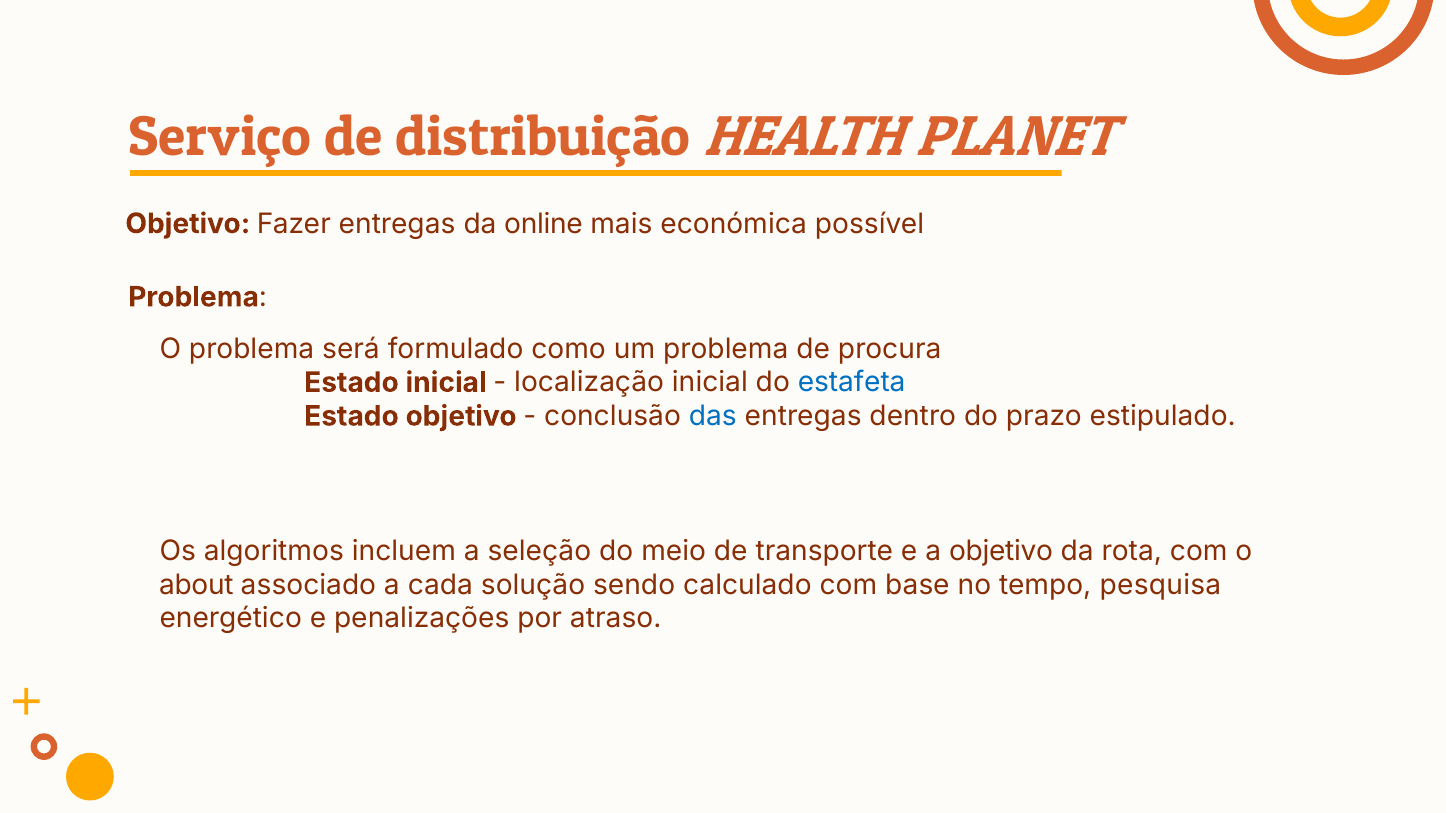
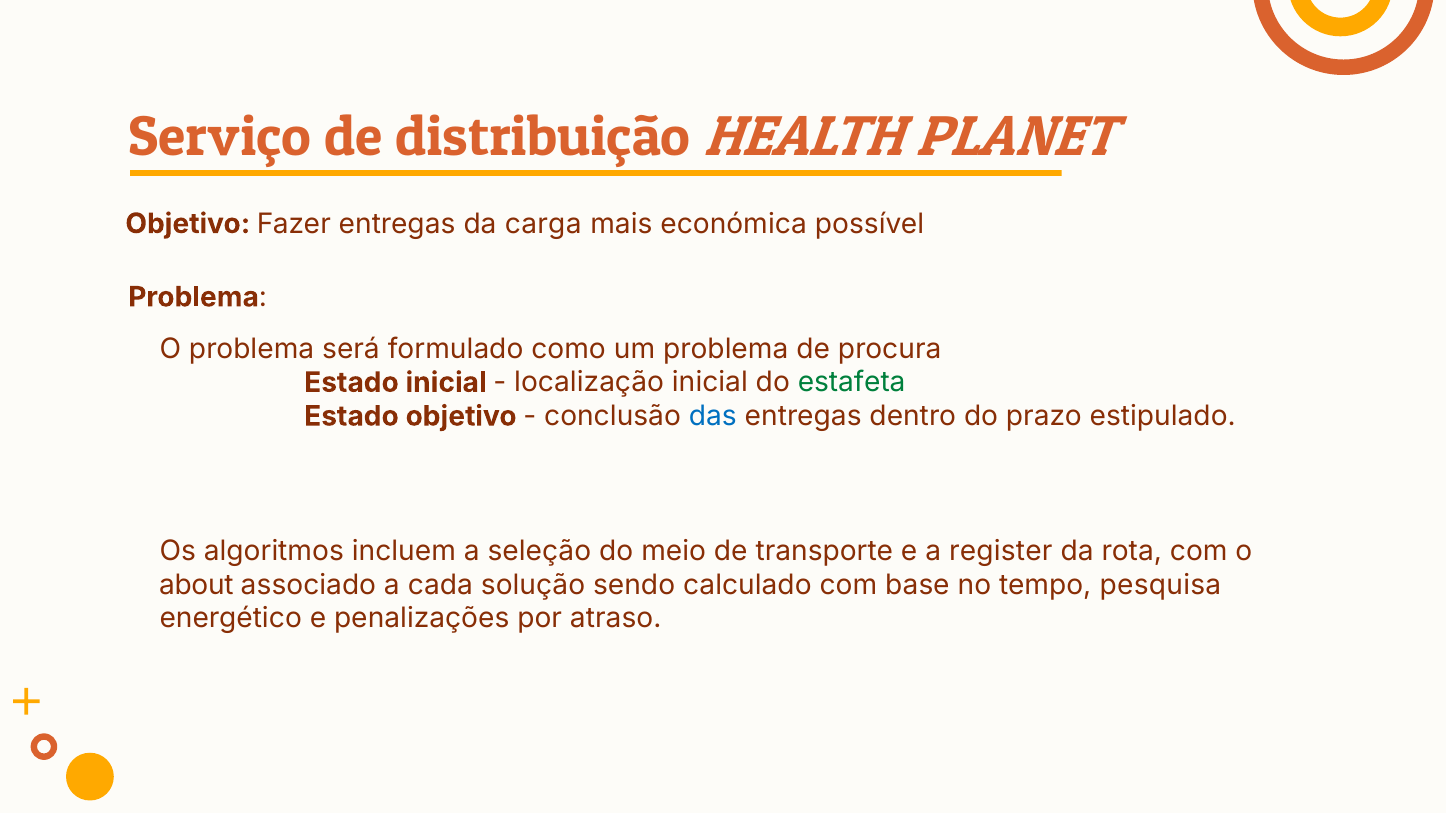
online: online -> carga
estafeta colour: blue -> green
a objetivo: objetivo -> register
